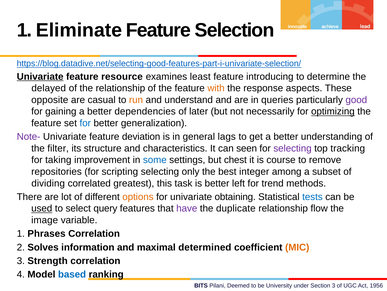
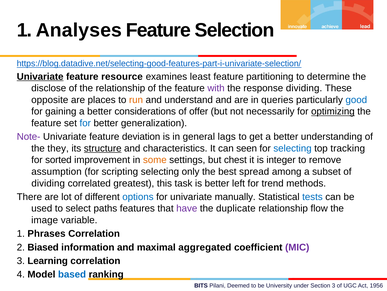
Eliminate: Eliminate -> Analyses
introducing: introducing -> partitioning
delayed: delayed -> disclose
with colour: orange -> purple
response aspects: aspects -> dividing
casual: casual -> places
good colour: purple -> blue
dependencies: dependencies -> considerations
later: later -> offer
filter: filter -> they
structure underline: none -> present
selecting at (292, 148) colour: purple -> blue
taking: taking -> sorted
some colour: blue -> orange
course: course -> integer
repositories: repositories -> assumption
integer: integer -> spread
options colour: orange -> blue
obtaining: obtaining -> manually
used underline: present -> none
query: query -> paths
Solves: Solves -> Biased
determined: determined -> aggregated
MIC colour: orange -> purple
Strength: Strength -> Learning
